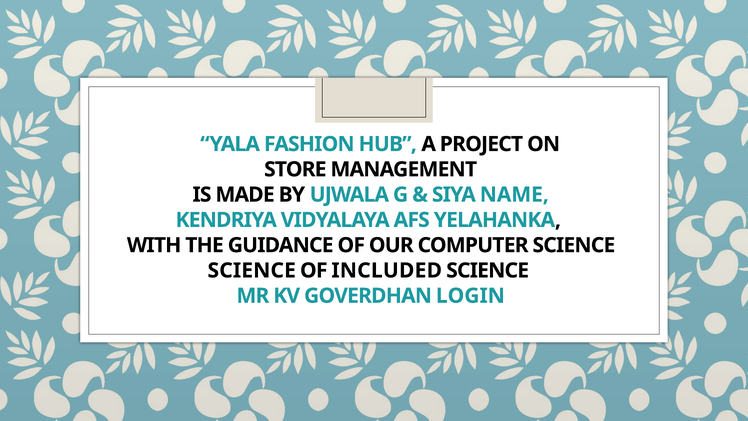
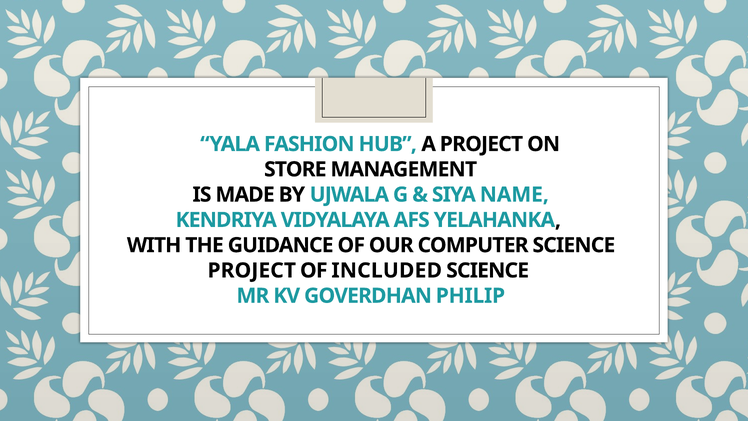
SCIENCE at (252, 270): SCIENCE -> PROJECT
LOGIN: LOGIN -> PHILIP
